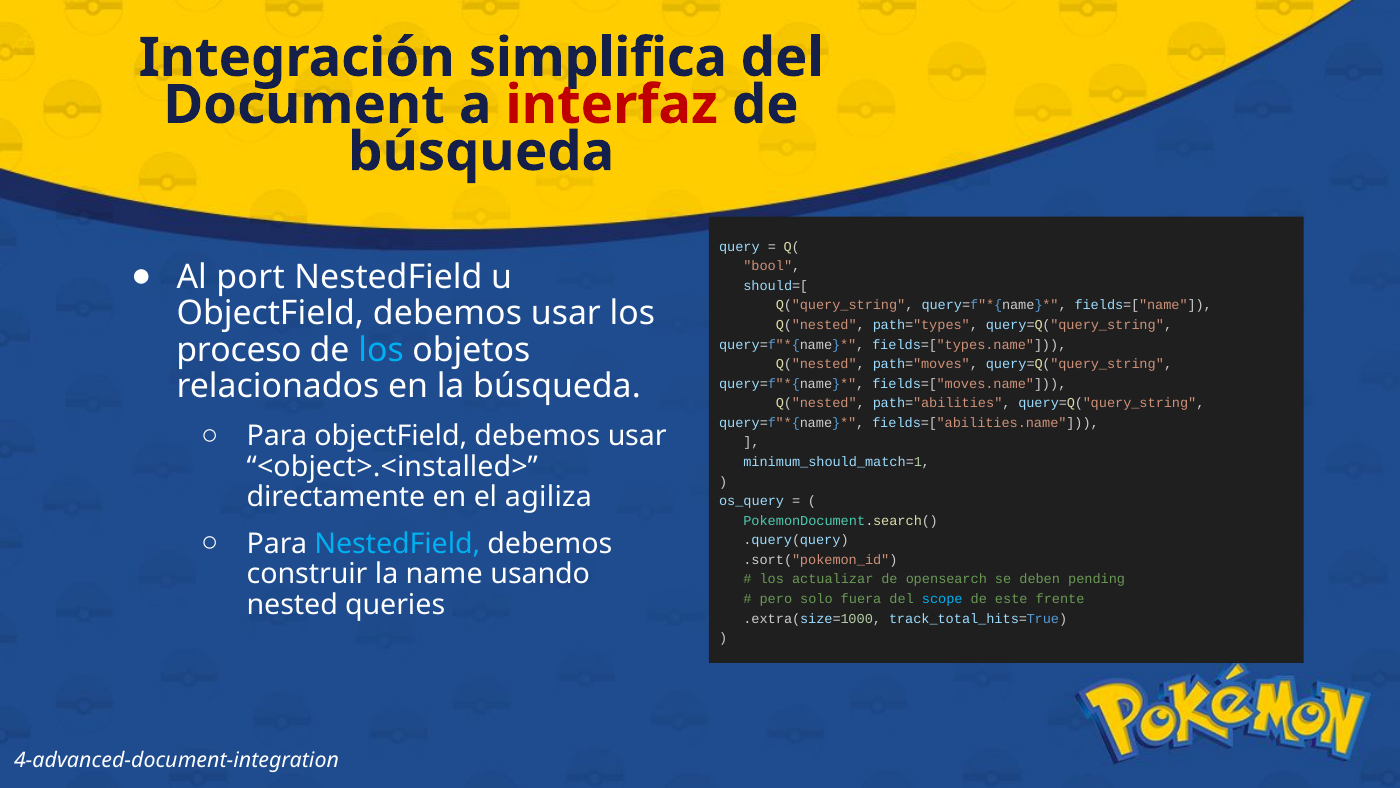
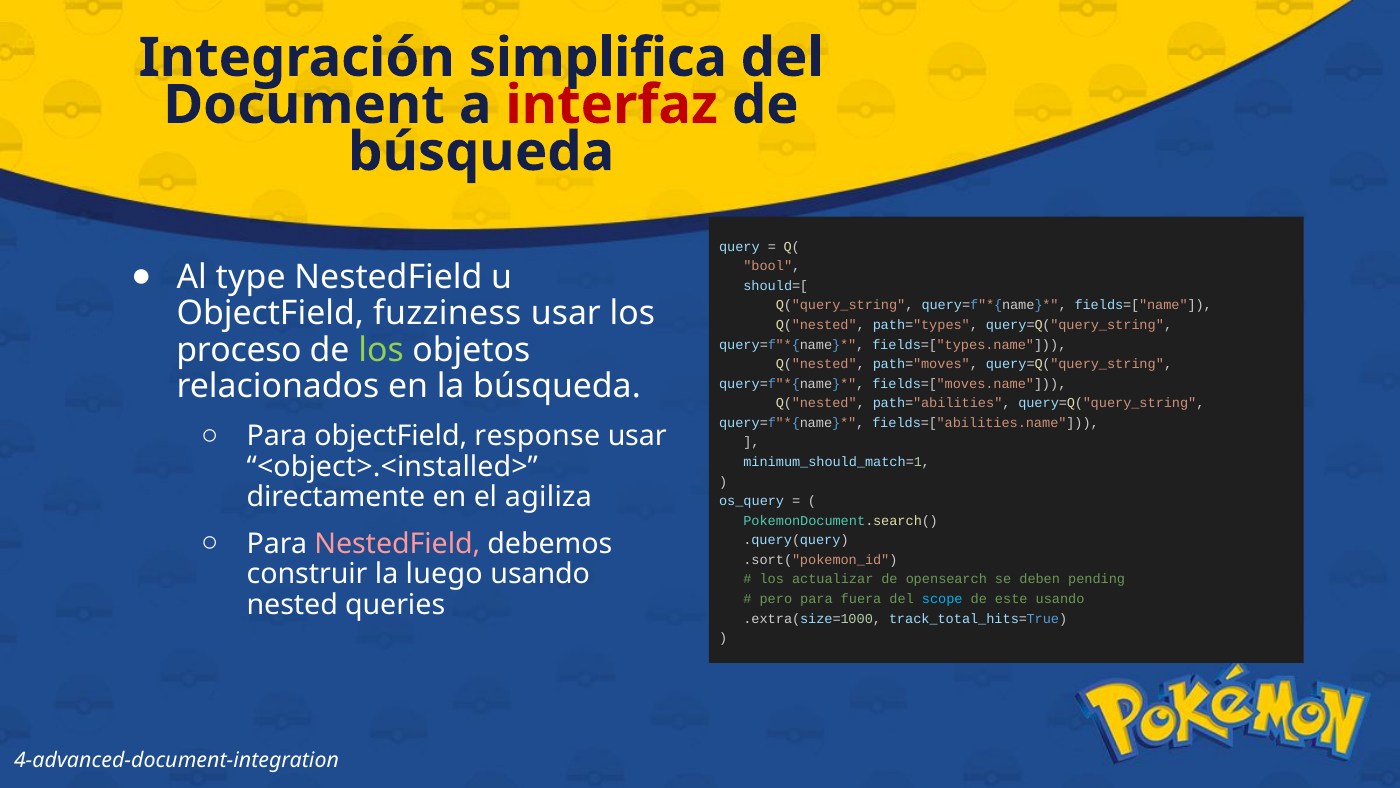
port: port -> type
debemos at (447, 313): debemos -> fuzziness
los at (381, 350) colour: light blue -> light green
Para objectField debemos: debemos -> response
NestedField at (397, 543) colour: light blue -> pink
name: name -> luego
pero solo: solo -> para
este frente: frente -> usando
